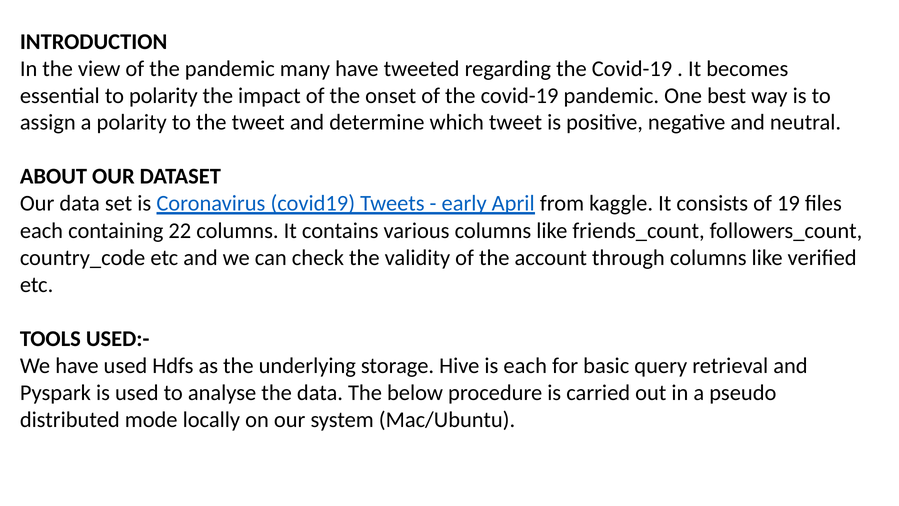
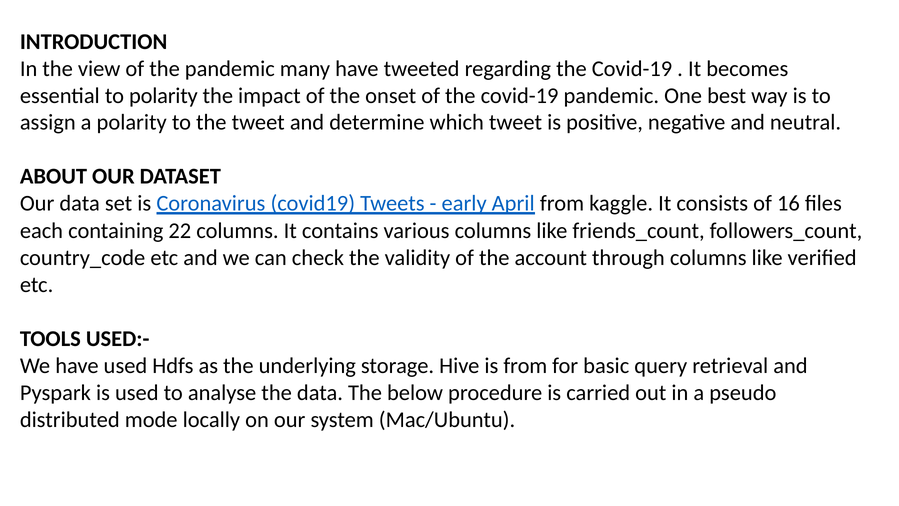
19: 19 -> 16
is each: each -> from
